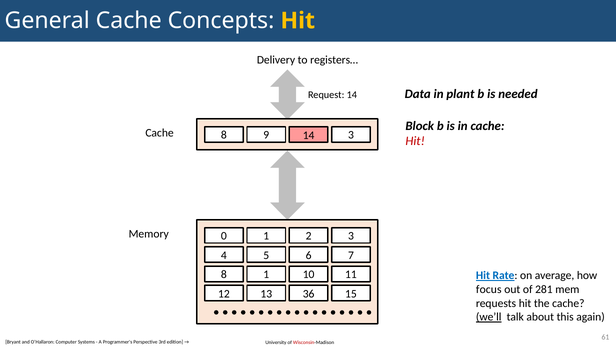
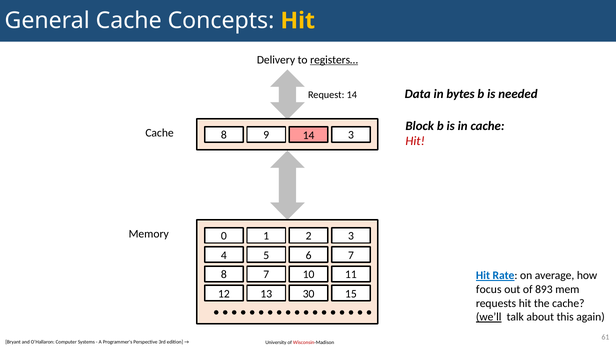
registers… underline: none -> present
plant: plant -> bytes
8 1: 1 -> 7
281: 281 -> 893
36: 36 -> 30
